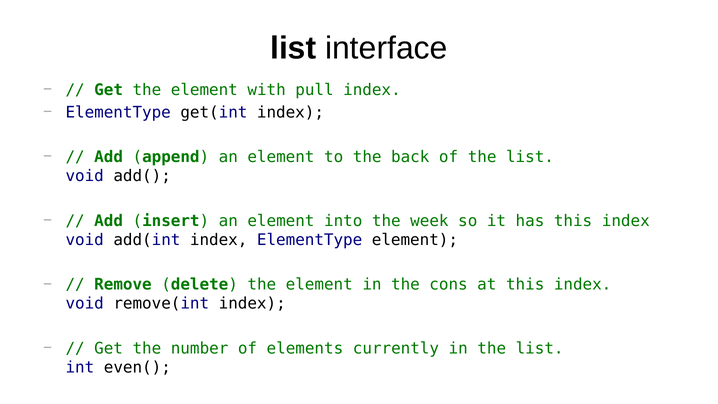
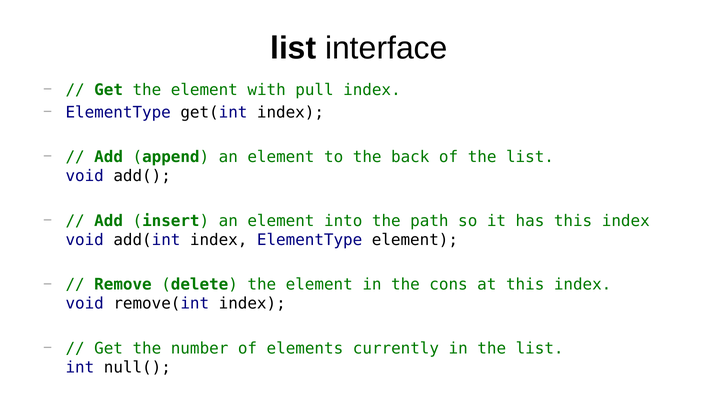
week: week -> path
even(: even( -> null(
